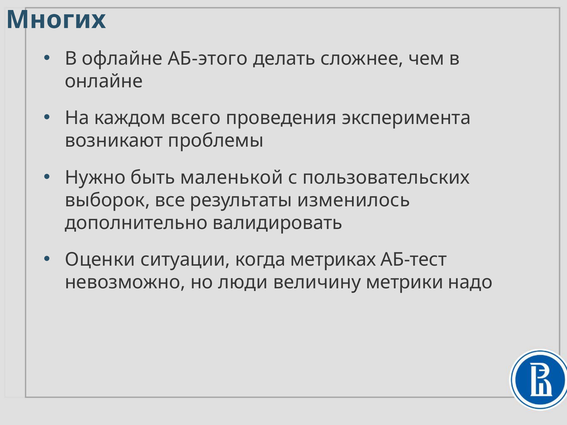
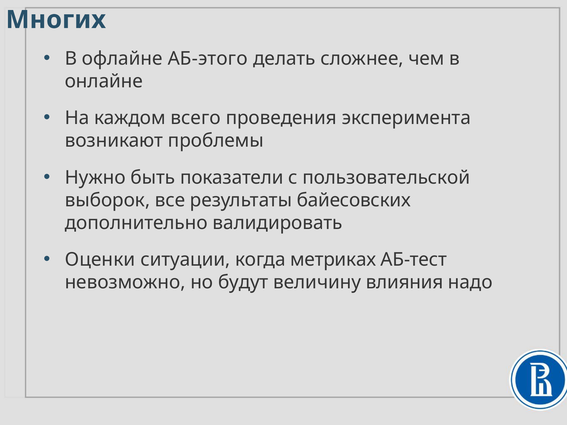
маленькой: маленькой -> показатели
пользовательских: пользовательских -> пользовательской
изменилось: изменилось -> байесовских
люди: люди -> будут
метрики: метрики -> влияния
